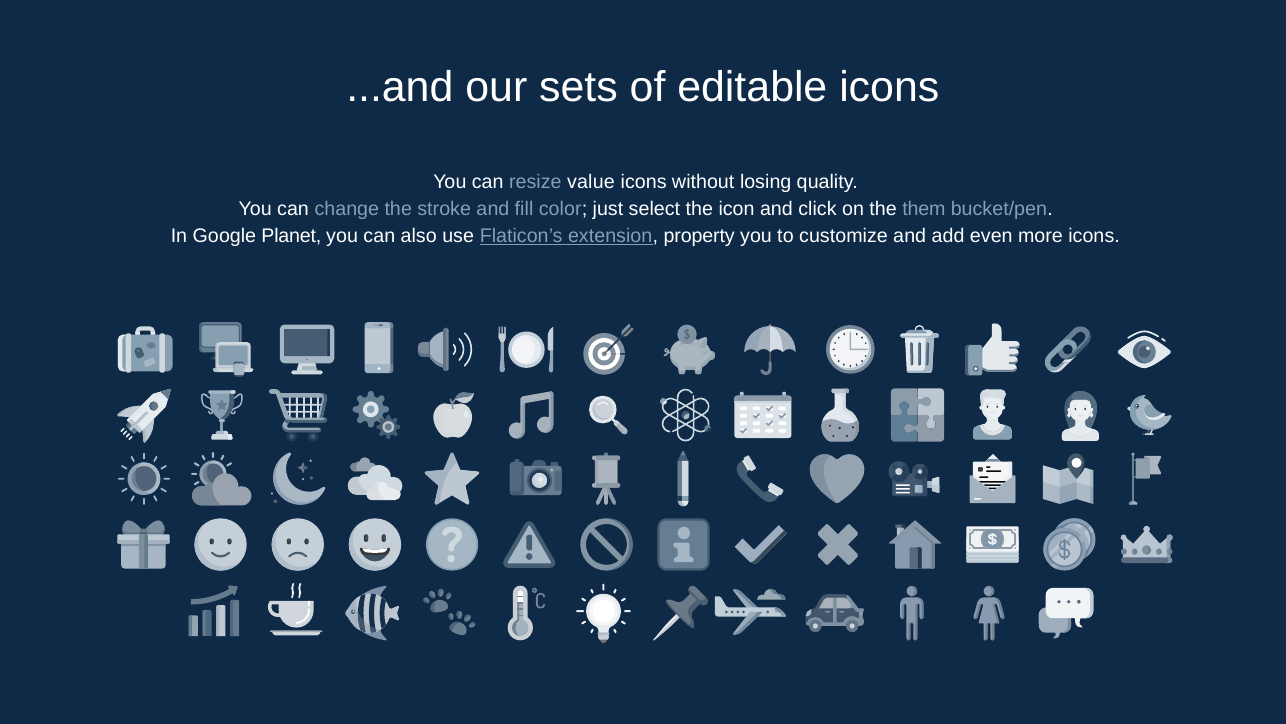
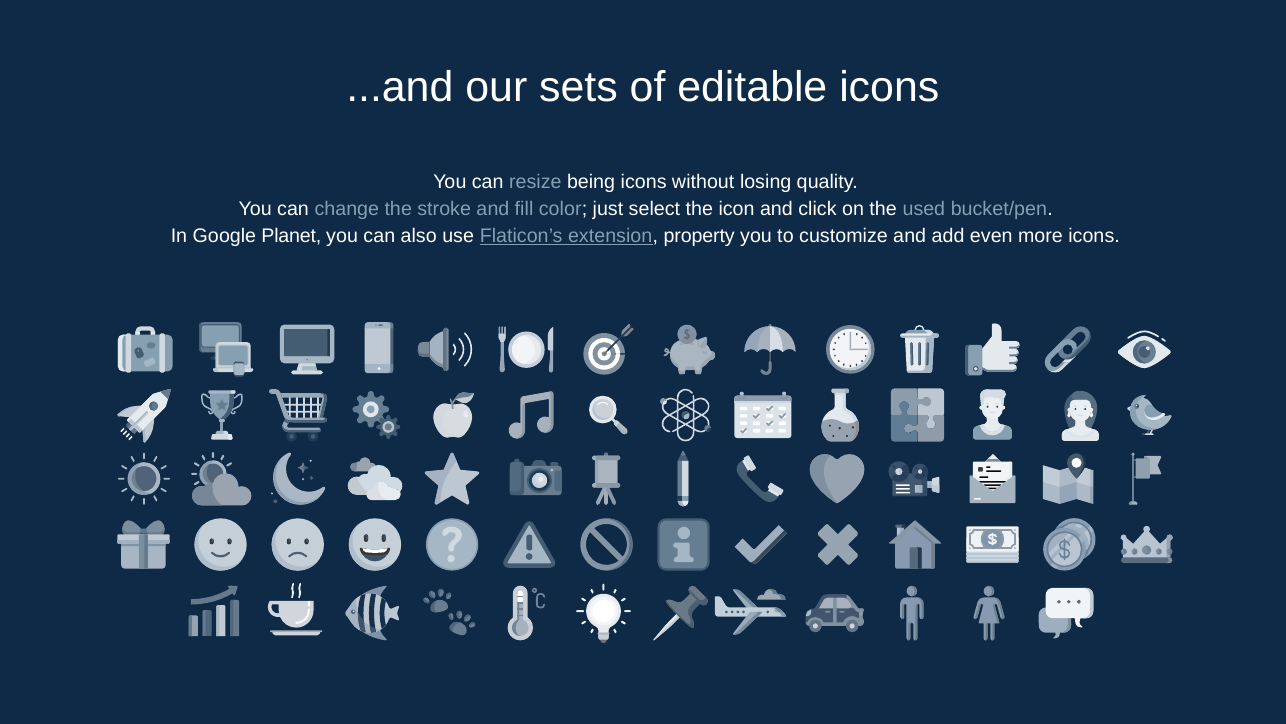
value: value -> being
them: them -> used
